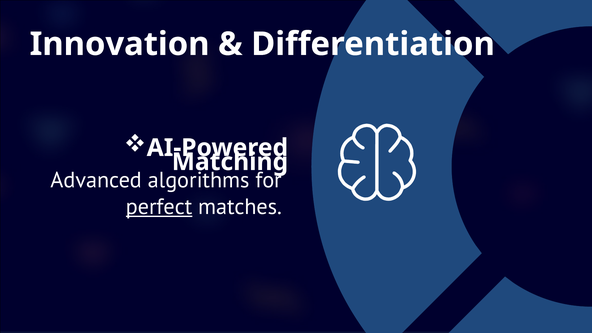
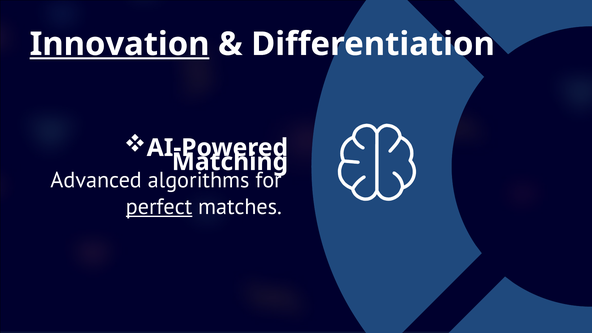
Innovation underline: none -> present
